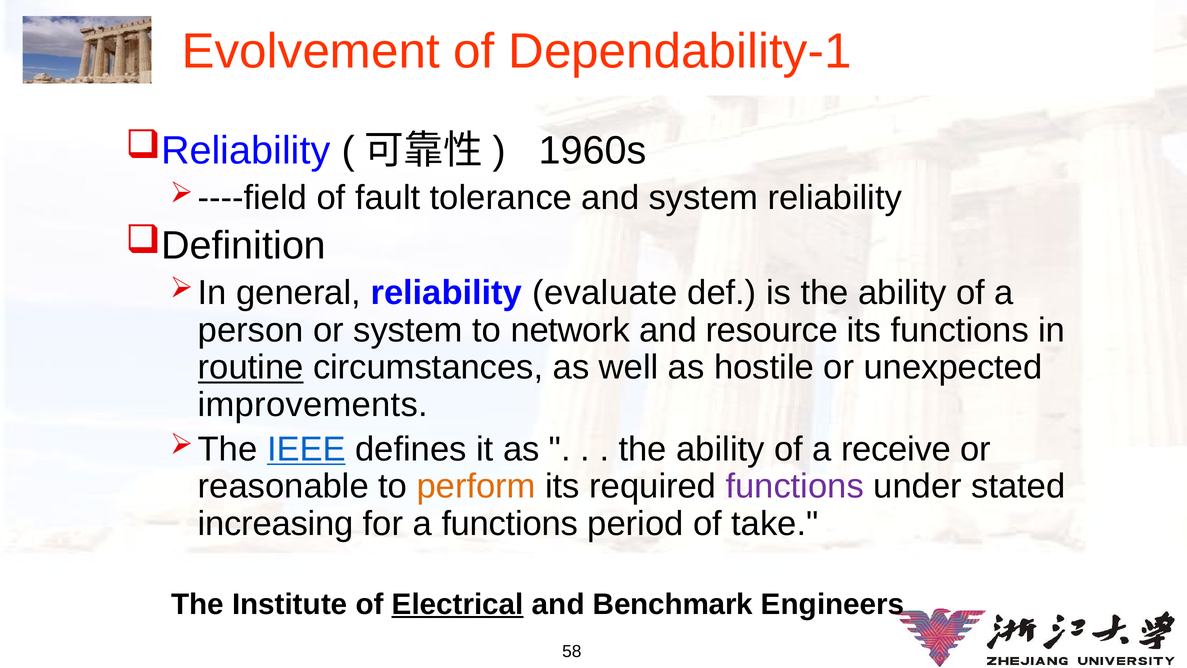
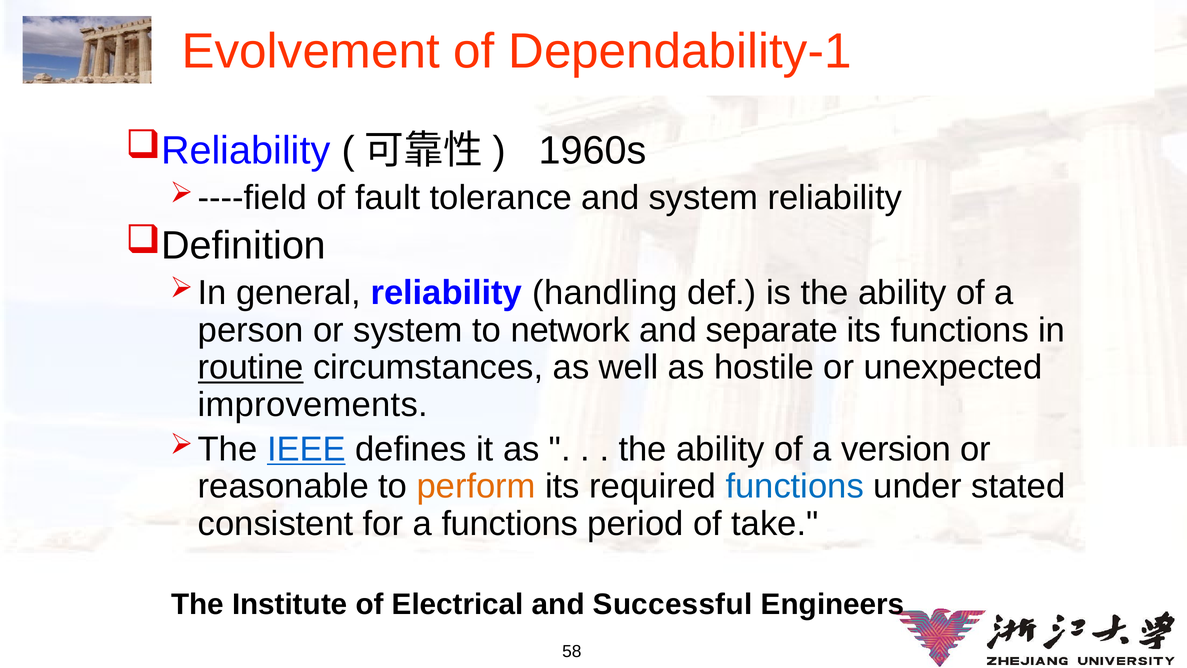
evaluate: evaluate -> handling
resource: resource -> separate
receive: receive -> version
functions at (795, 486) colour: purple -> blue
increasing: increasing -> consistent
Electrical underline: present -> none
Benchmark: Benchmark -> Successful
